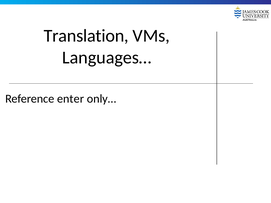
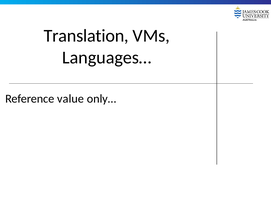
enter: enter -> value
